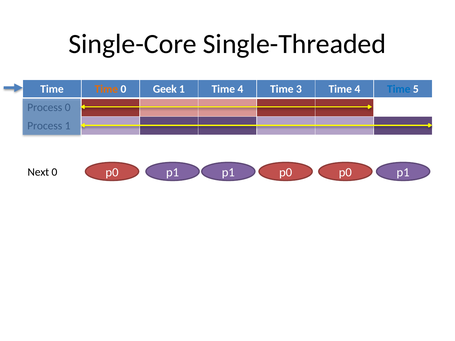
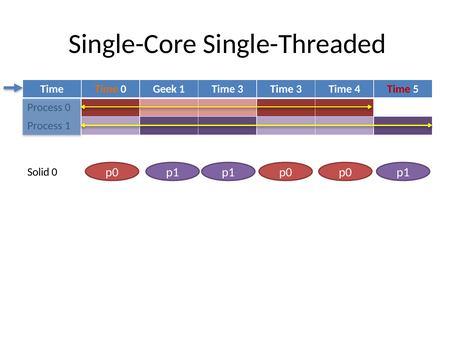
1 Time 4: 4 -> 3
Time at (399, 89) colour: blue -> red
Next: Next -> Solid
